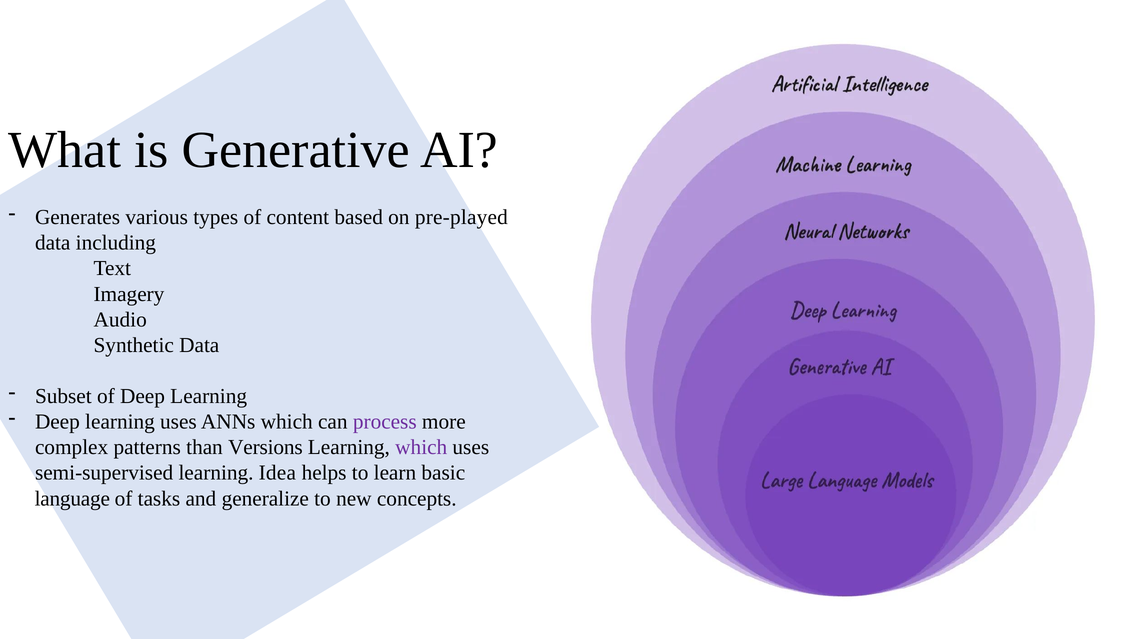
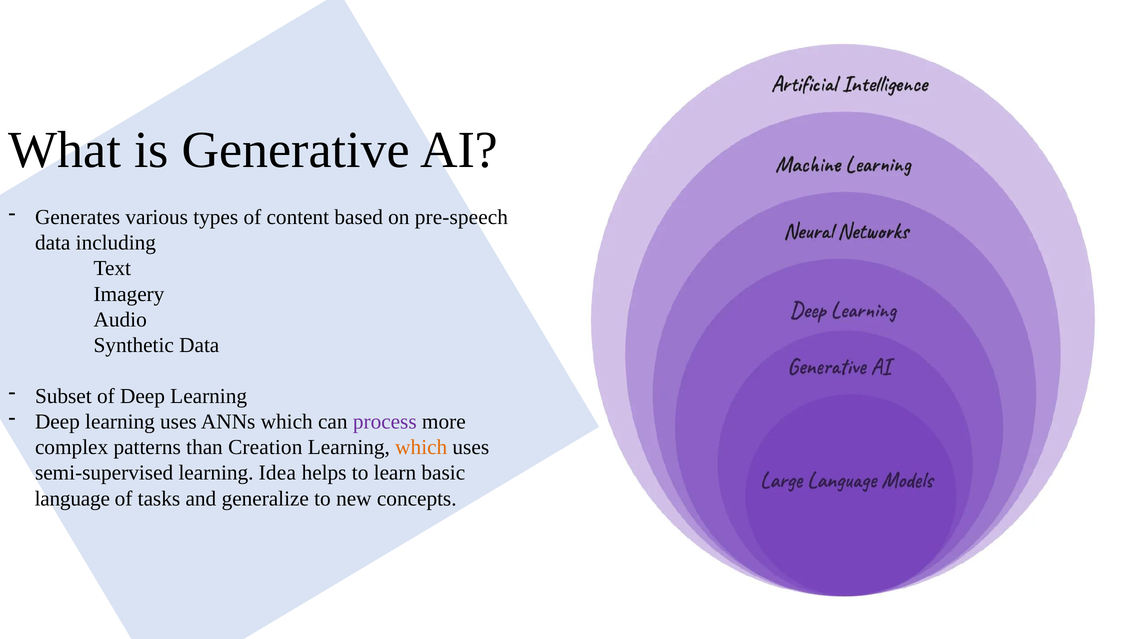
pre-played: pre-played -> pre-speech
Versions: Versions -> Creation
which at (421, 447) colour: purple -> orange
